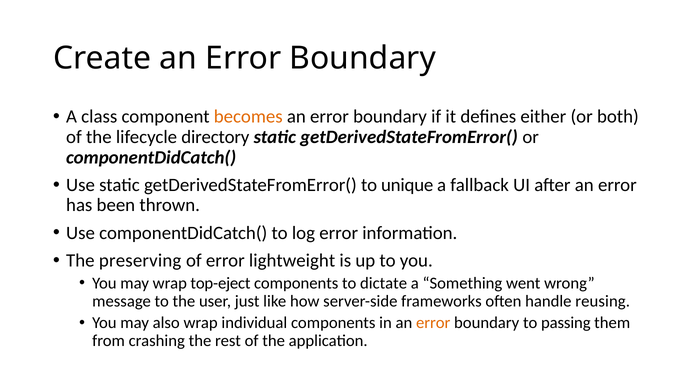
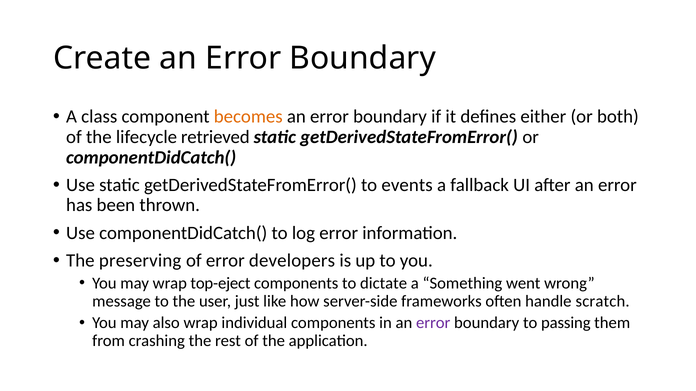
directory: directory -> retrieved
unique: unique -> events
lightweight: lightweight -> developers
reusing: reusing -> scratch
error at (433, 323) colour: orange -> purple
